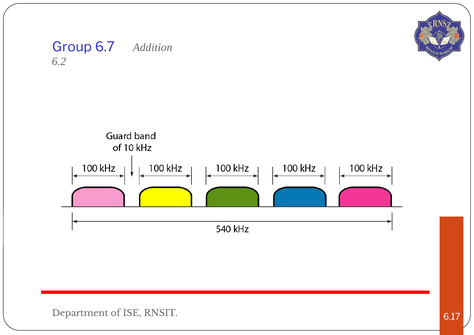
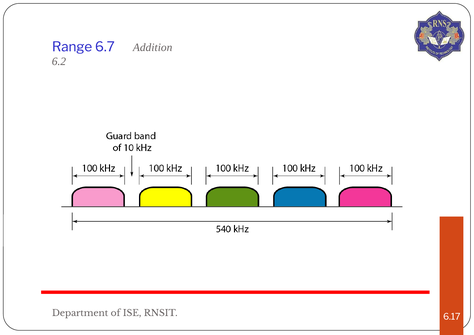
Group: Group -> Range
